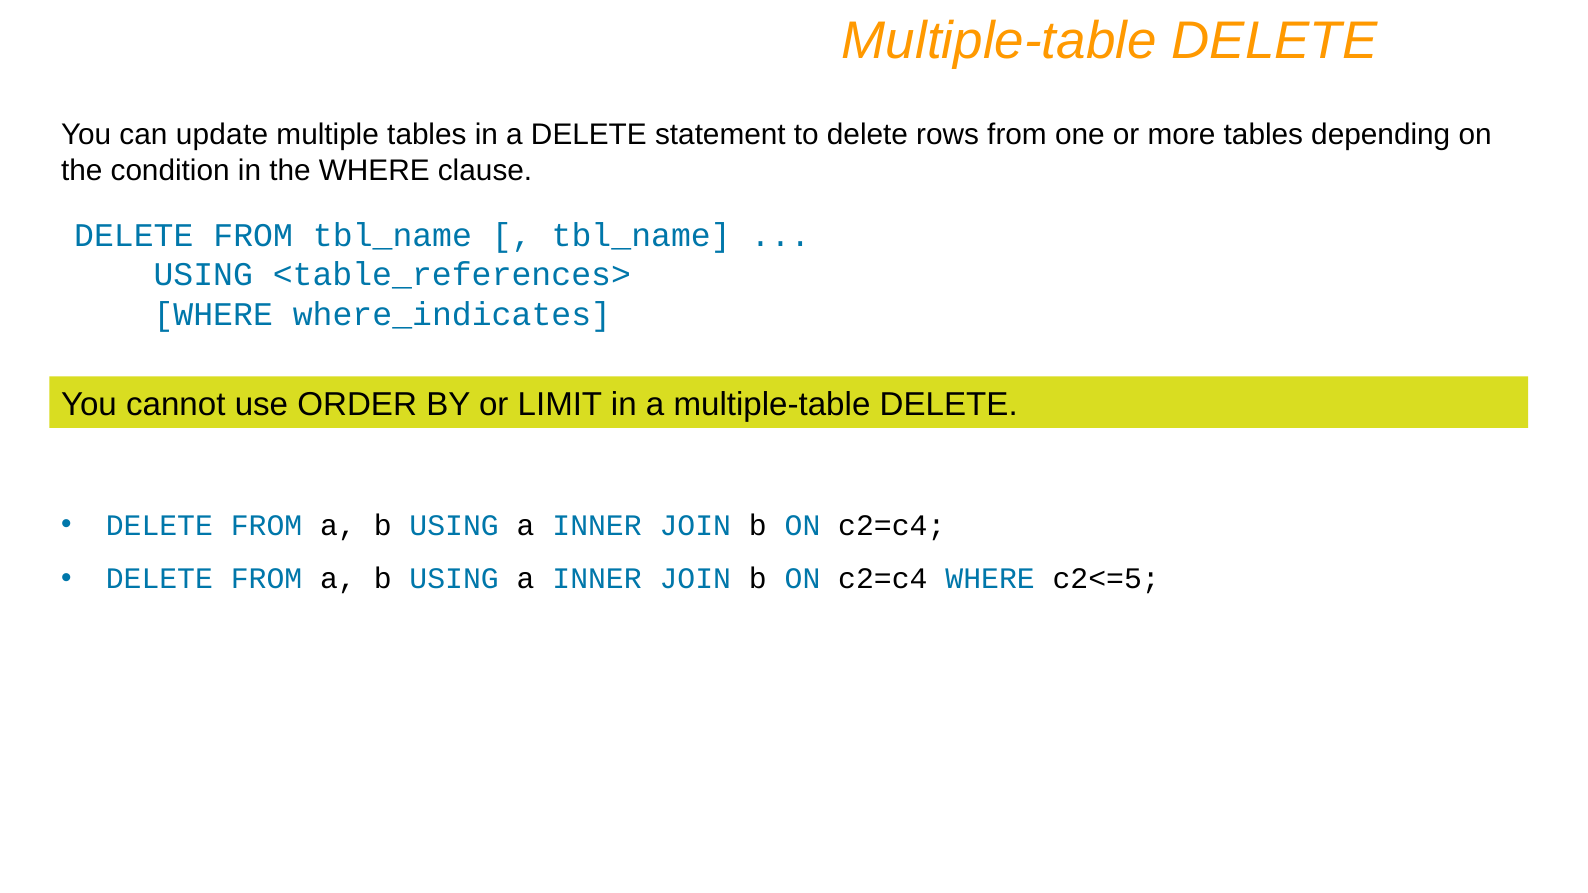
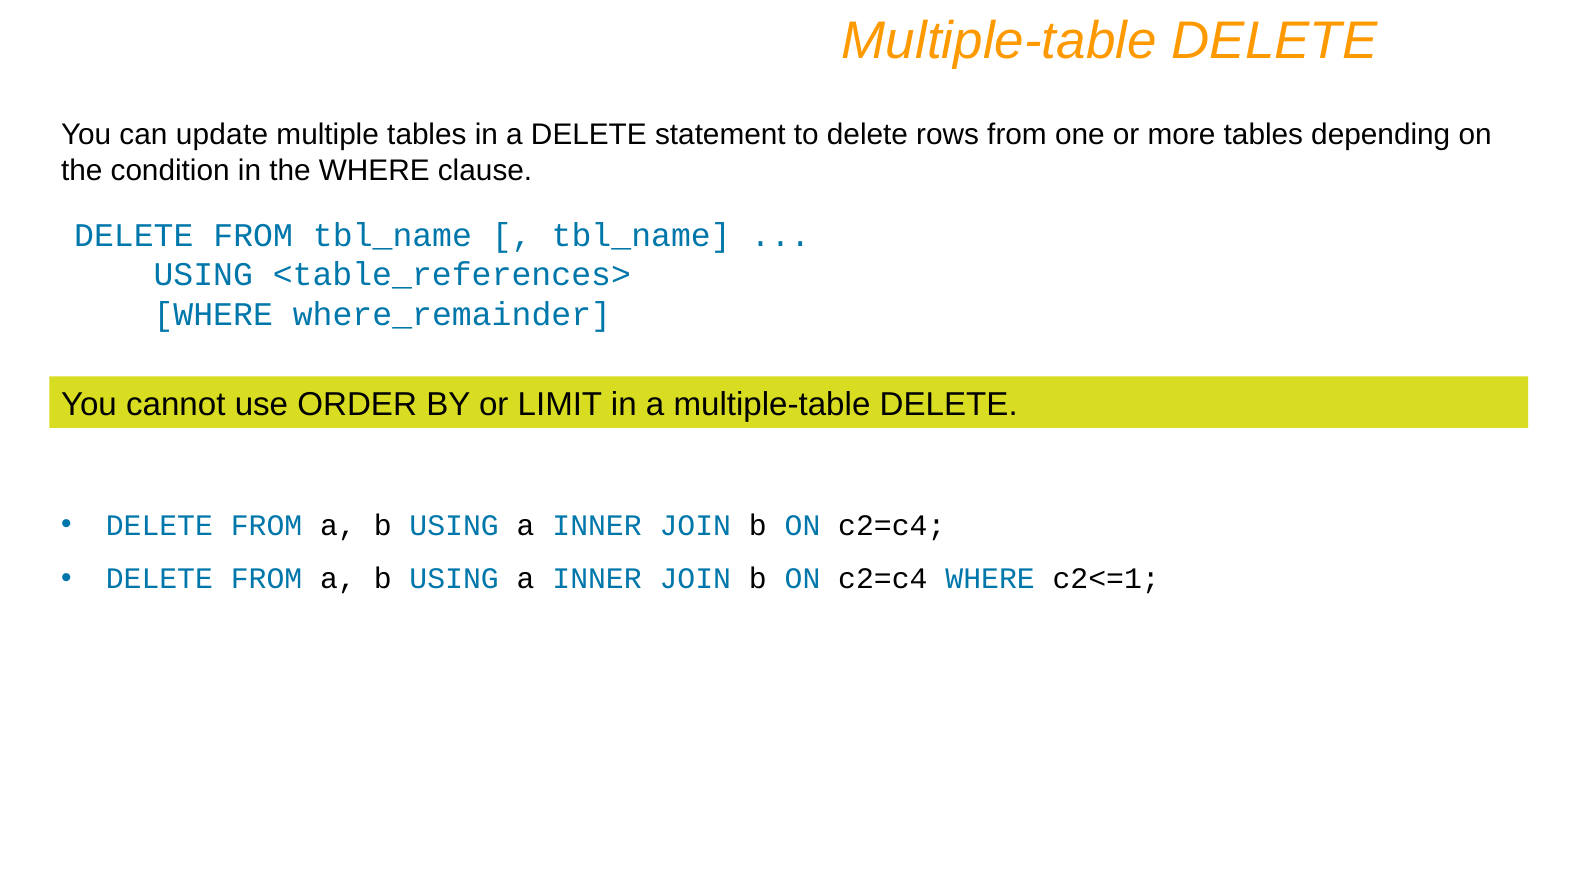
where_indicates: where_indicates -> where_remainder
c2<=5: c2<=5 -> c2<=1
